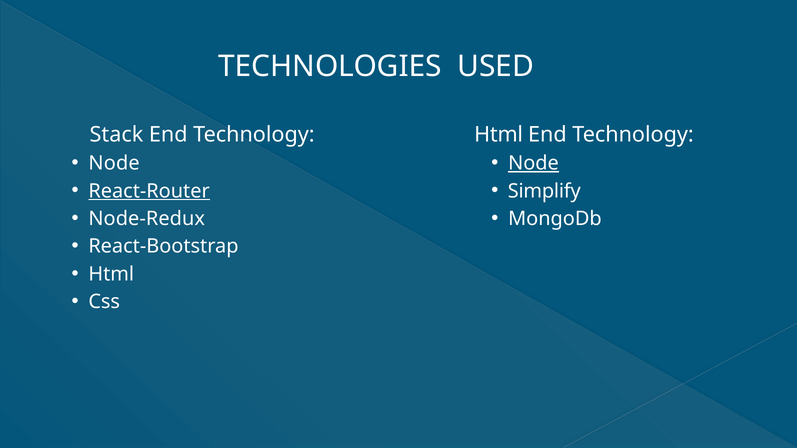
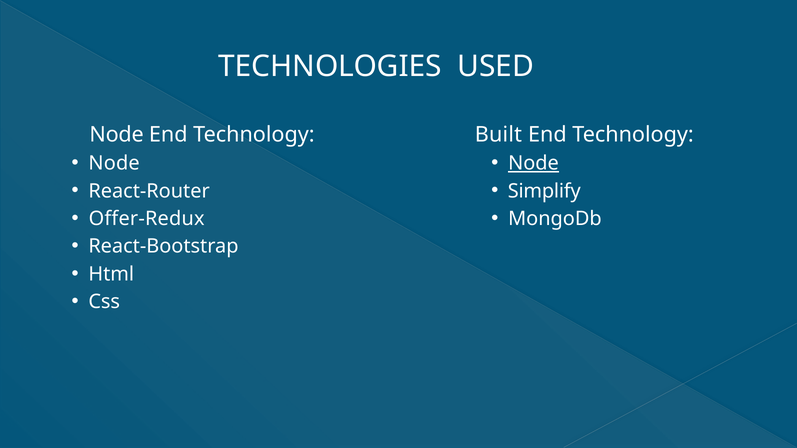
Stack at (116, 135): Stack -> Node
Html at (499, 135): Html -> Built
React-Router underline: present -> none
Node-Redux: Node-Redux -> Offer-Redux
